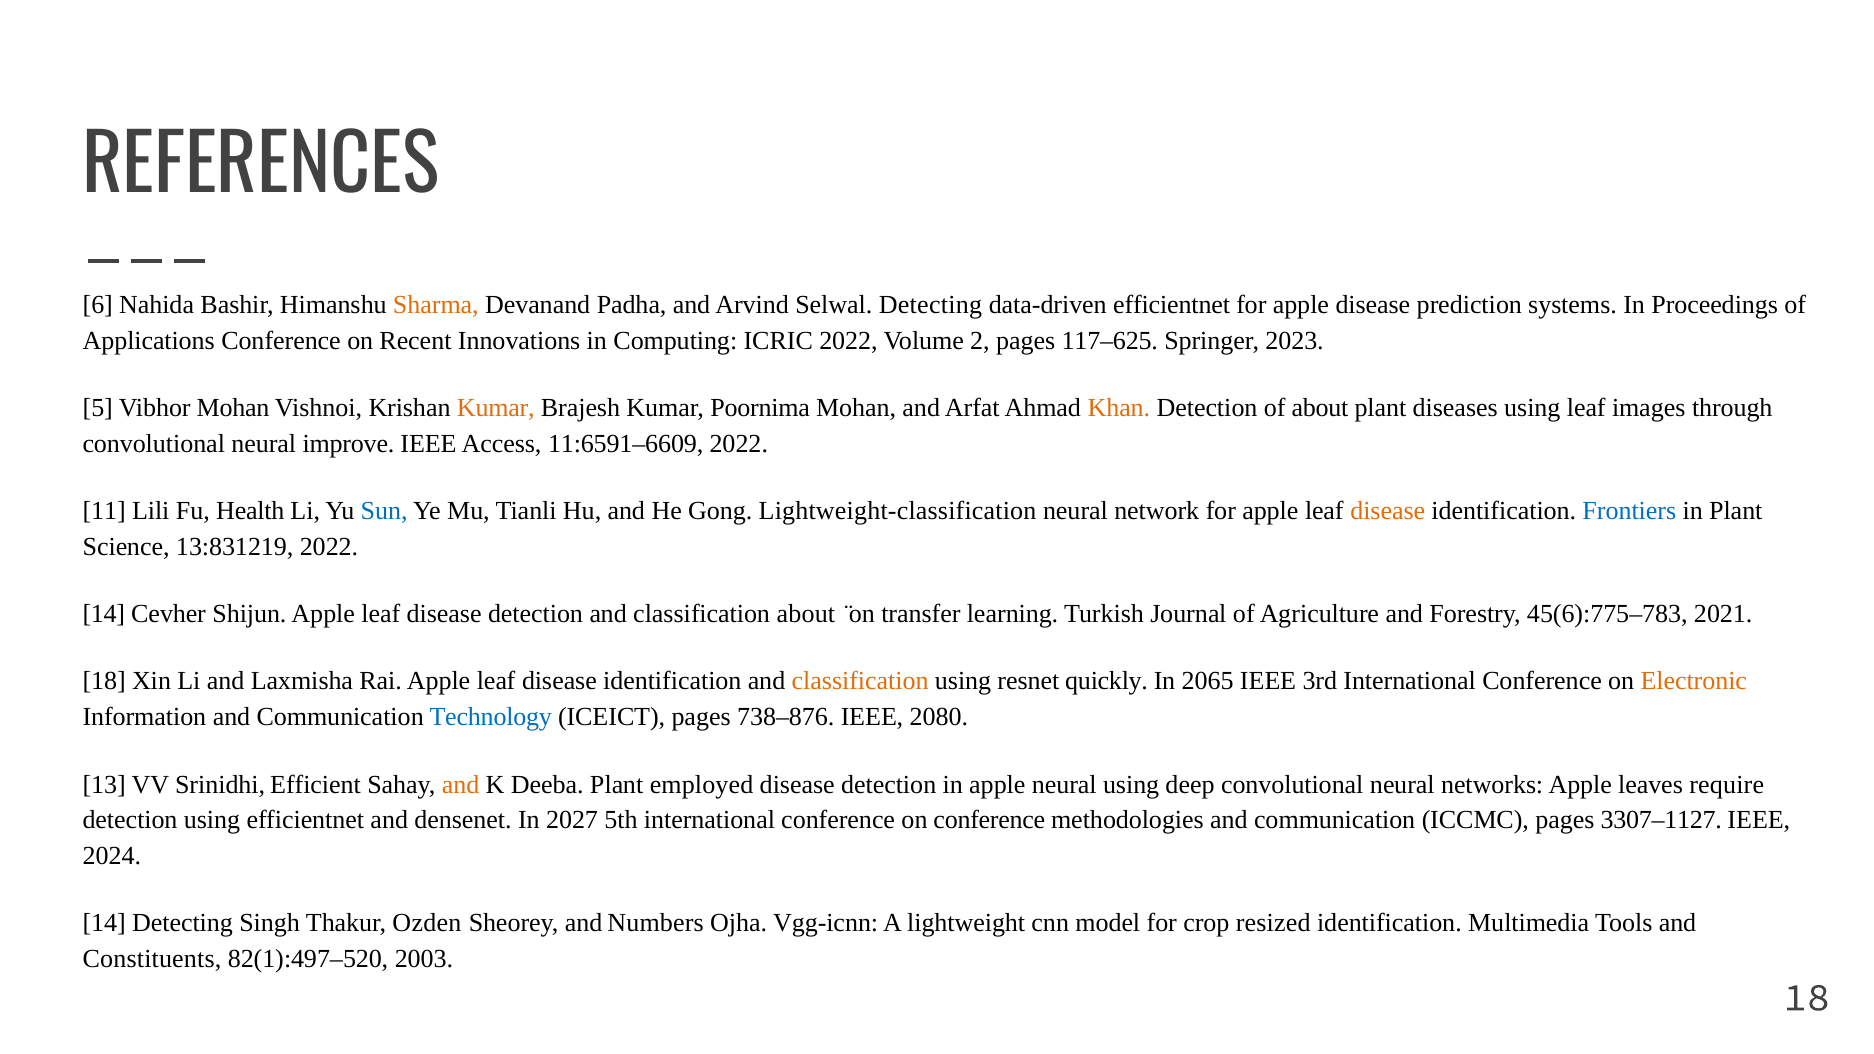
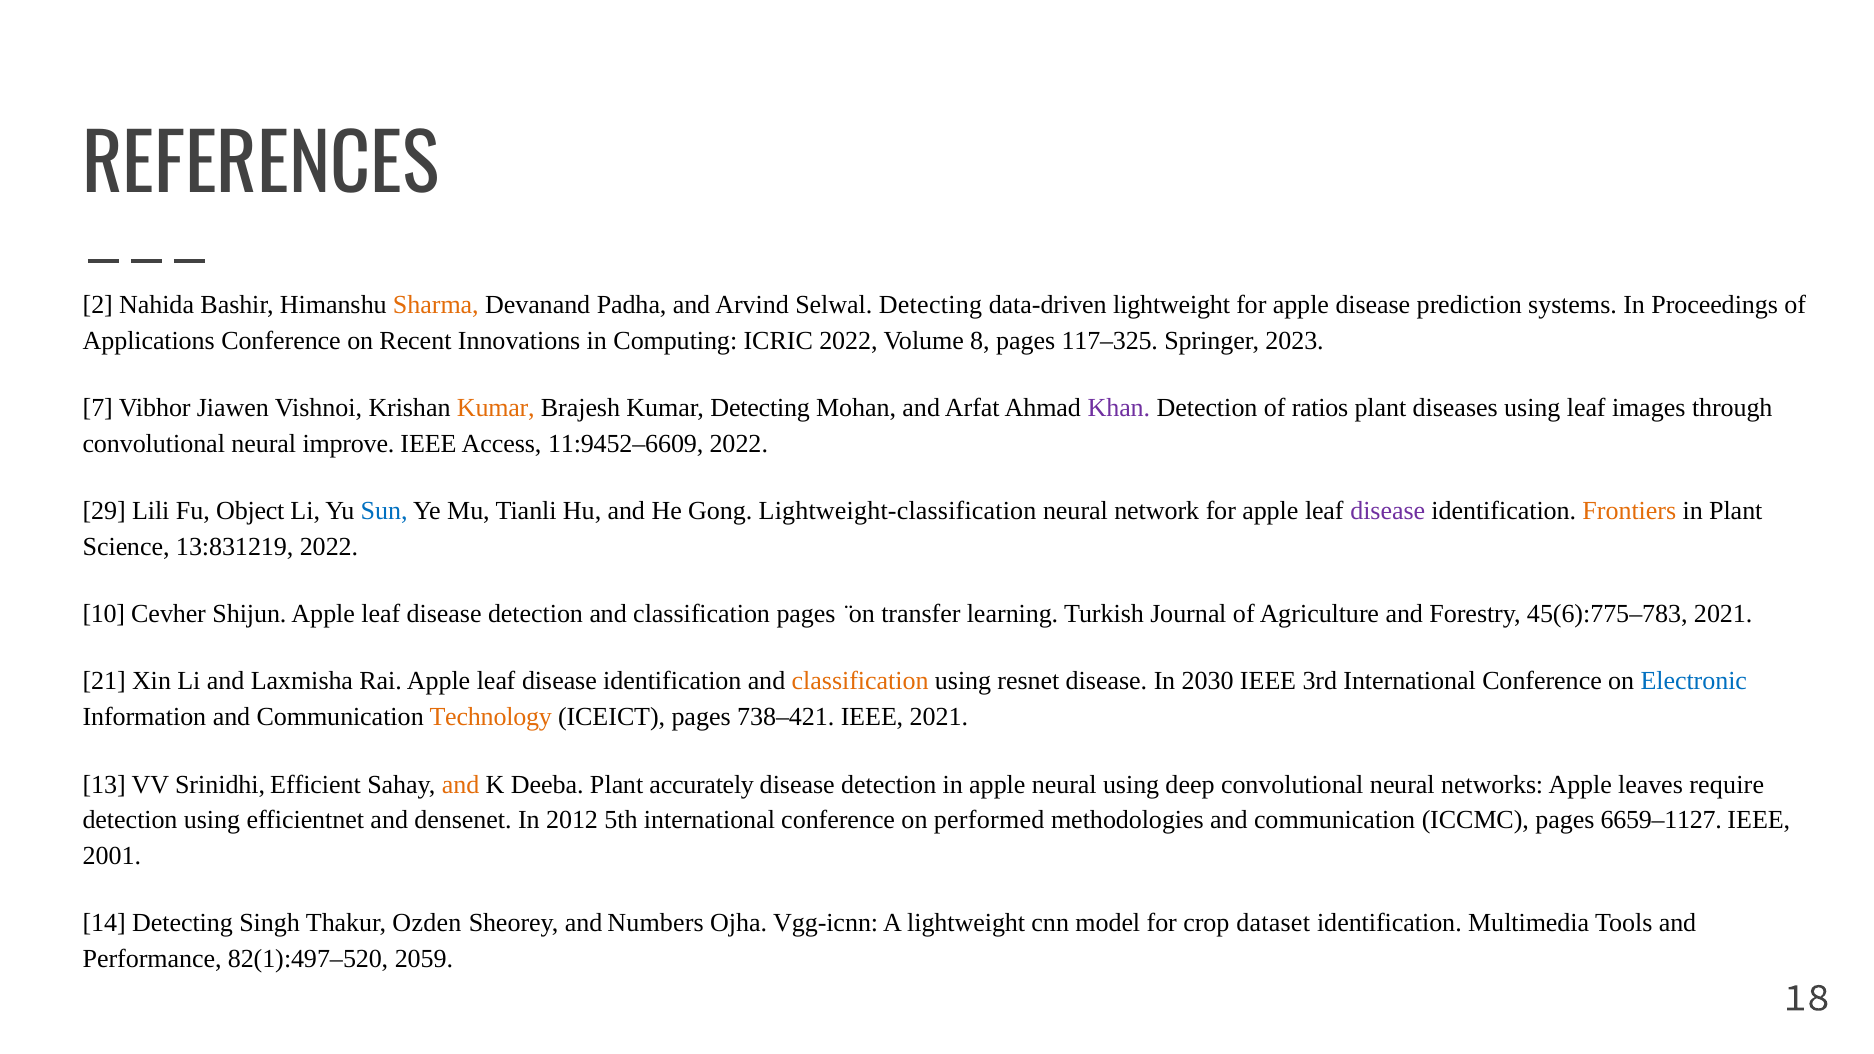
6: 6 -> 2
data-driven efficientnet: efficientnet -> lightweight
2: 2 -> 8
117–625: 117–625 -> 117–325
5: 5 -> 7
Vibhor Mohan: Mohan -> Jiawen
Kumar Poornima: Poornima -> Detecting
Khan colour: orange -> purple
of about: about -> ratios
11:6591–6609: 11:6591–6609 -> 11:9452–6609
11: 11 -> 29
Health: Health -> Object
disease at (1388, 511) colour: orange -> purple
Frontiers colour: blue -> orange
14 at (104, 614): 14 -> 10
classification about: about -> pages
18 at (104, 681): 18 -> 21
resnet quickly: quickly -> disease
2065: 2065 -> 2030
Electronic colour: orange -> blue
Technology colour: blue -> orange
738–876: 738–876 -> 738–421
IEEE 2080: 2080 -> 2021
employed: employed -> accurately
2027: 2027 -> 2012
on conference: conference -> performed
3307–1127: 3307–1127 -> 6659–1127
2024: 2024 -> 2001
resized: resized -> dataset
Constituents: Constituents -> Performance
2003: 2003 -> 2059
